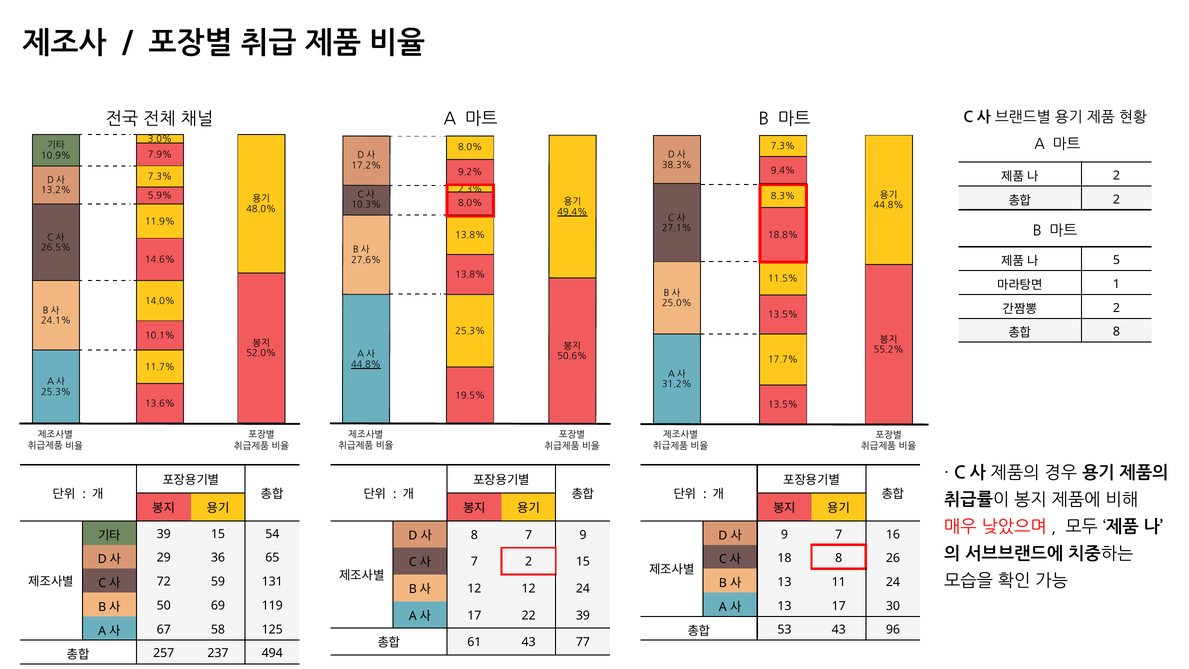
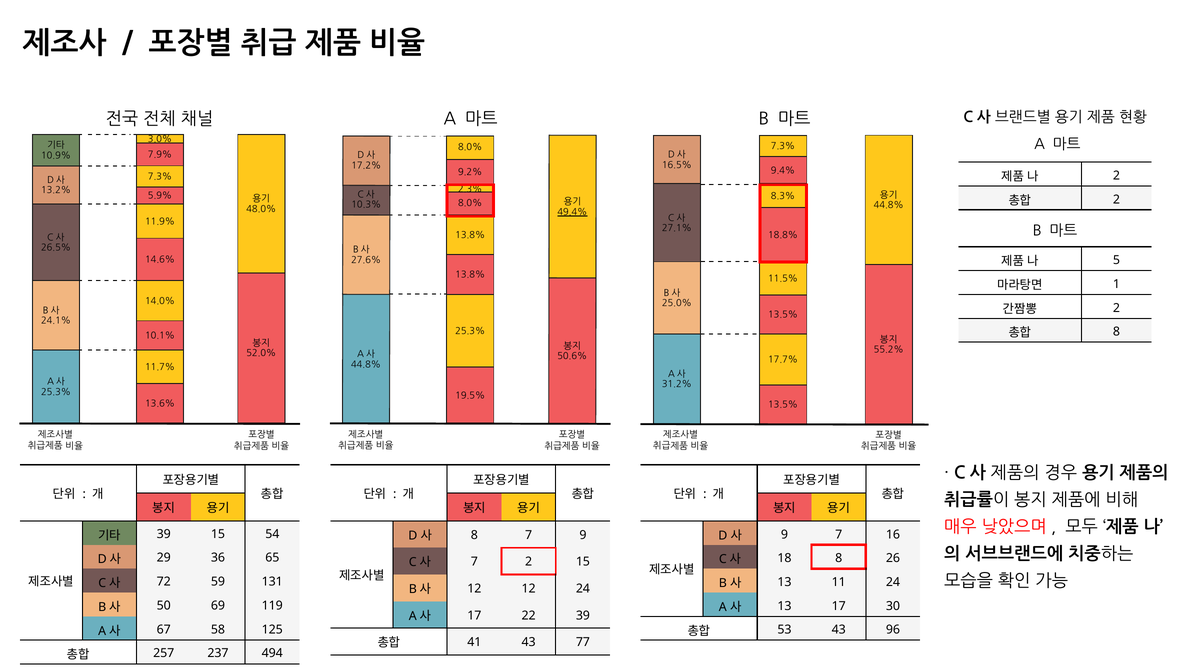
38.3%: 38.3% -> 16.5%
44.8% at (366, 364) underline: present -> none
61: 61 -> 41
